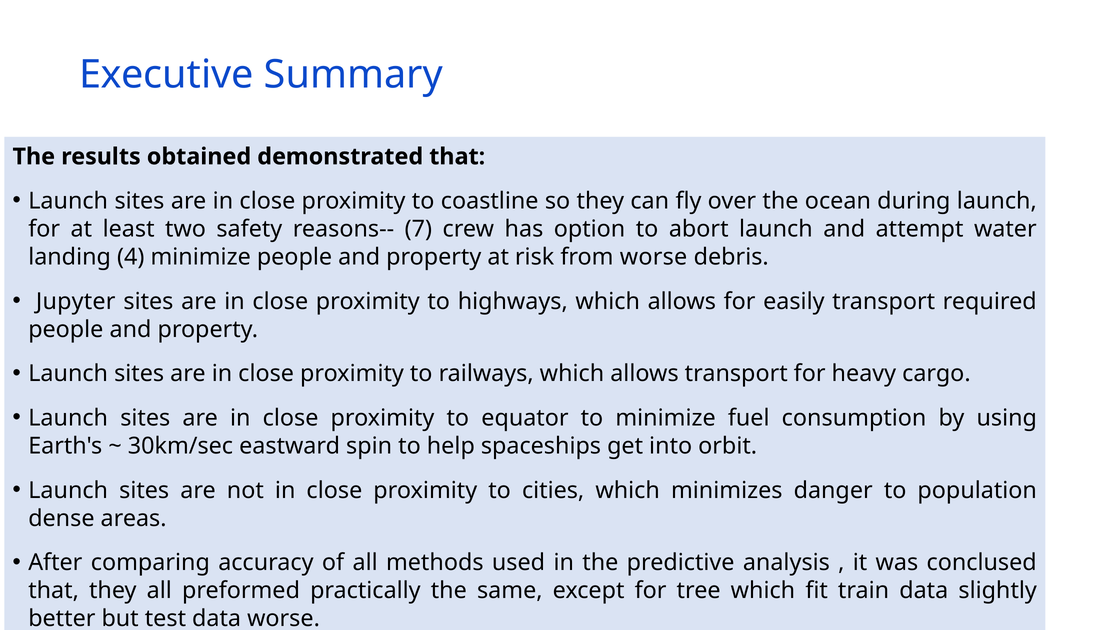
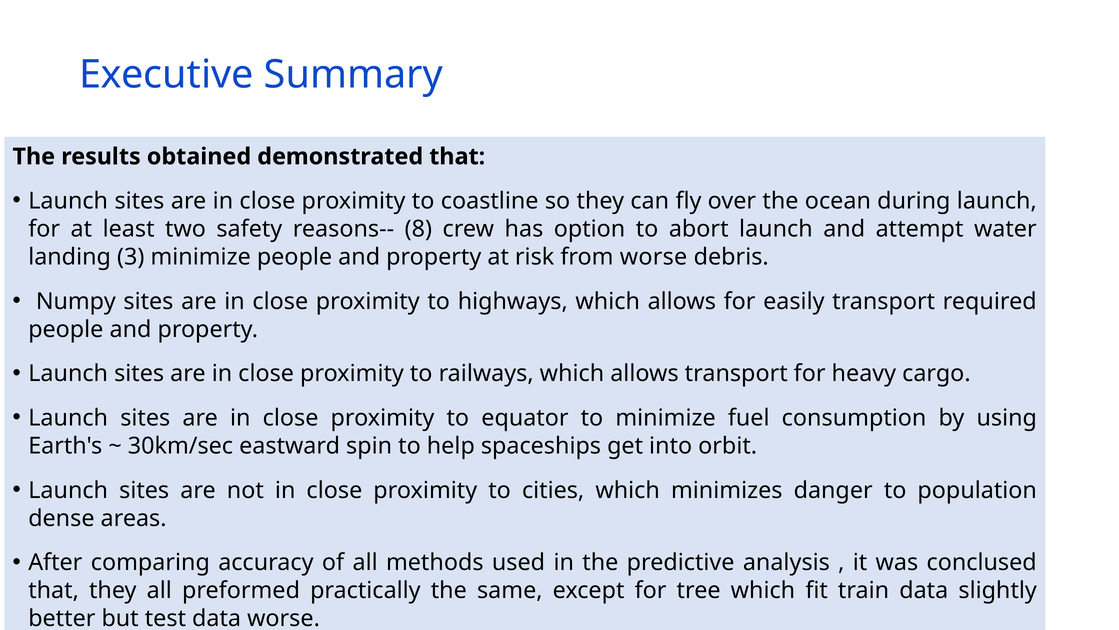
7: 7 -> 8
landing 4: 4 -> 3
Jupyter: Jupyter -> Numpy
